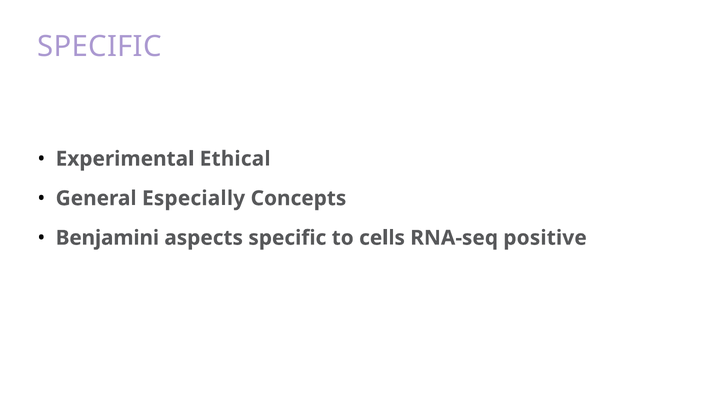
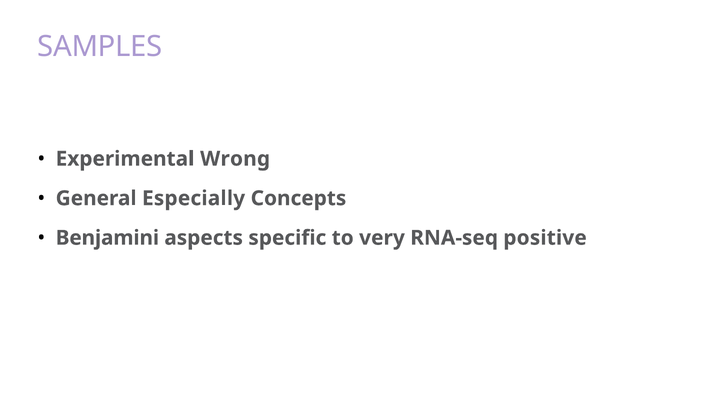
SPECIFIC at (100, 47): SPECIFIC -> SAMPLES
Ethical: Ethical -> Wrong
cells: cells -> very
